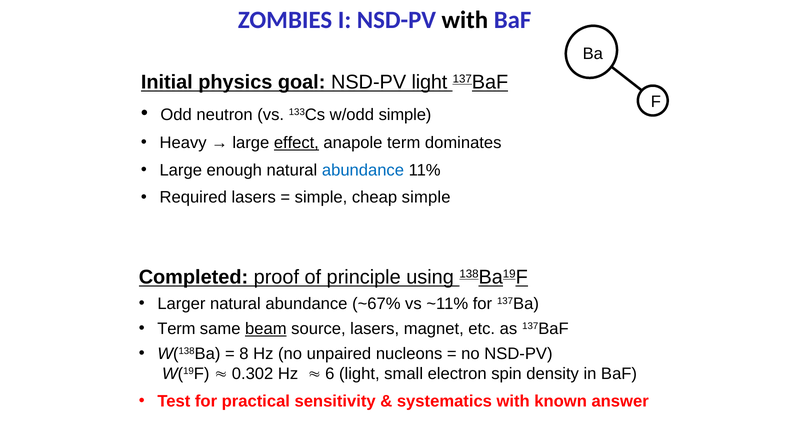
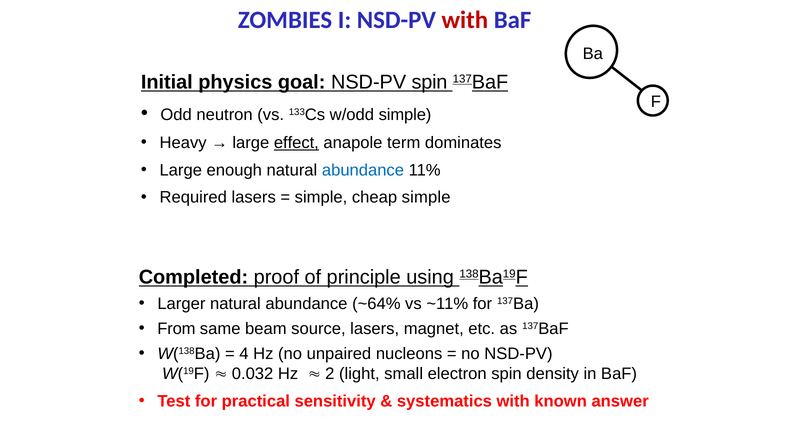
with at (465, 20) colour: black -> red
NSD-PV light: light -> spin
~67%: ~67% -> ~64%
Term at (176, 329): Term -> From
beam underline: present -> none
8: 8 -> 4
0.302: 0.302 -> 0.032
6: 6 -> 2
